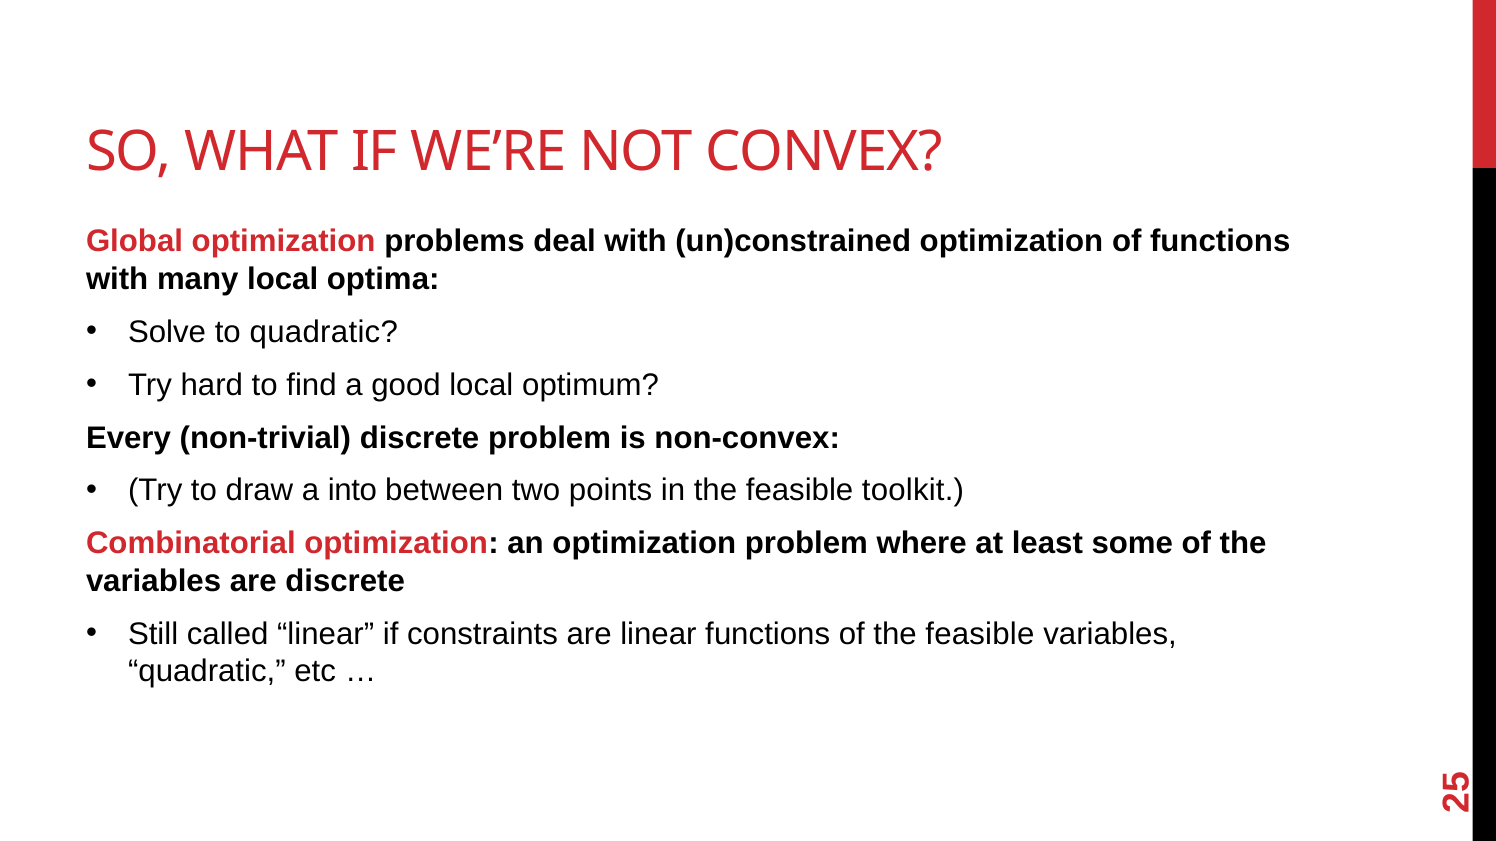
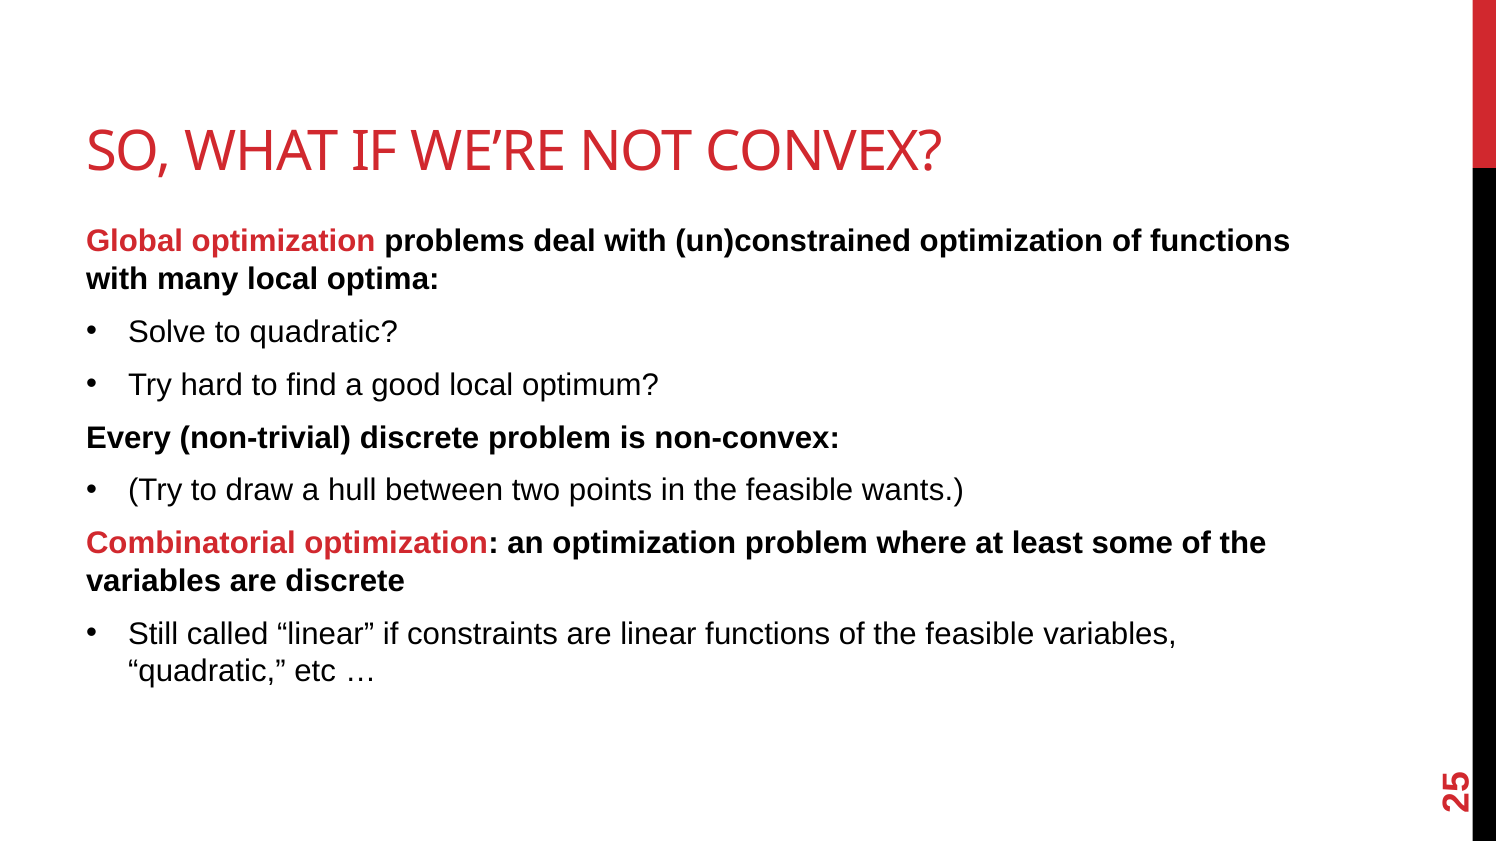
into: into -> hull
toolkit: toolkit -> wants
